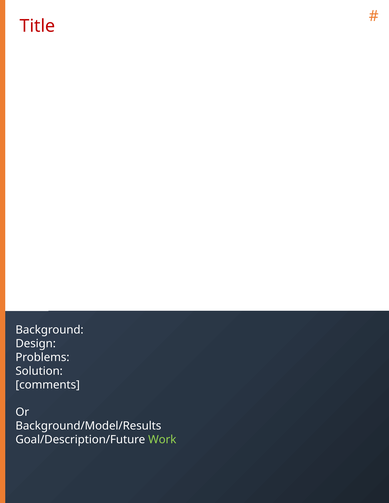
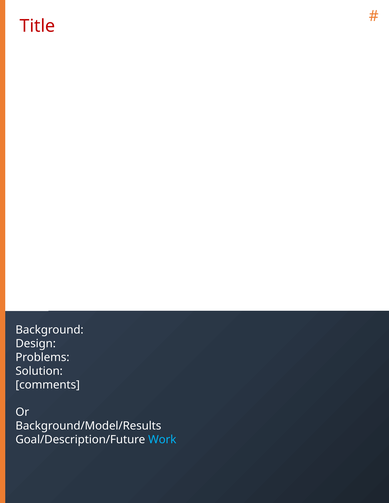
Work colour: light green -> light blue
